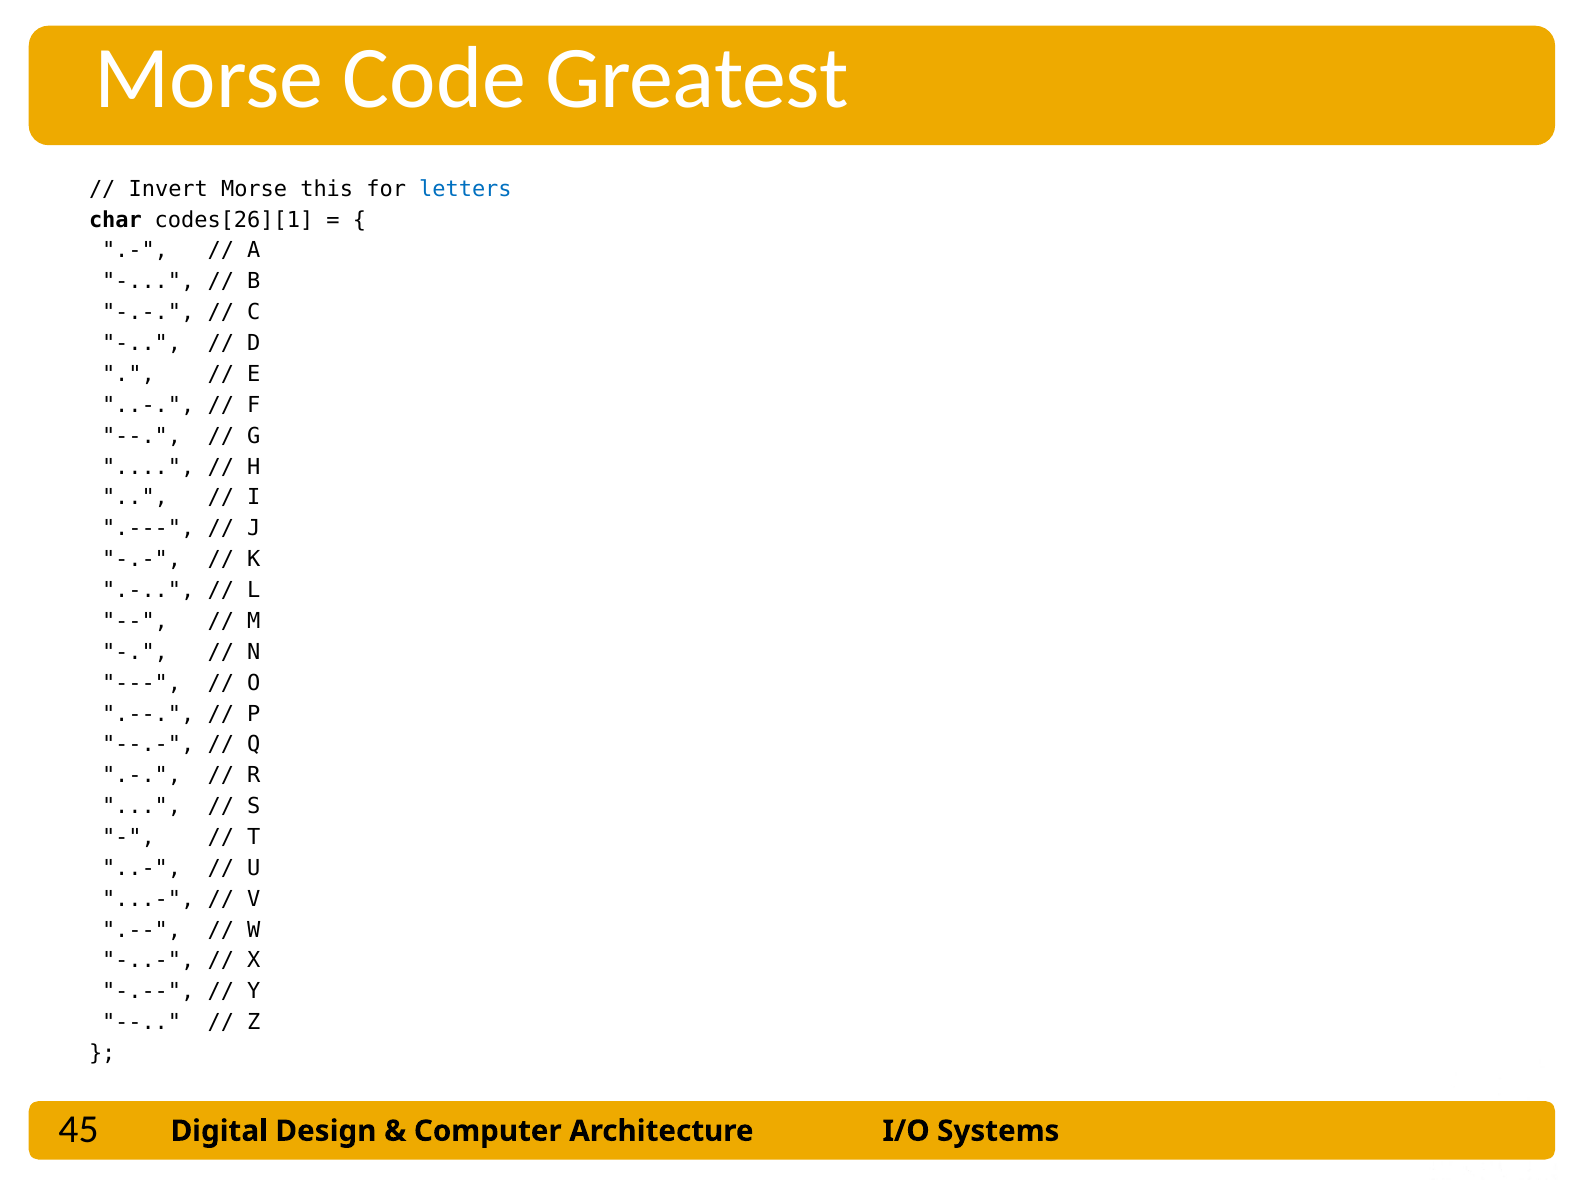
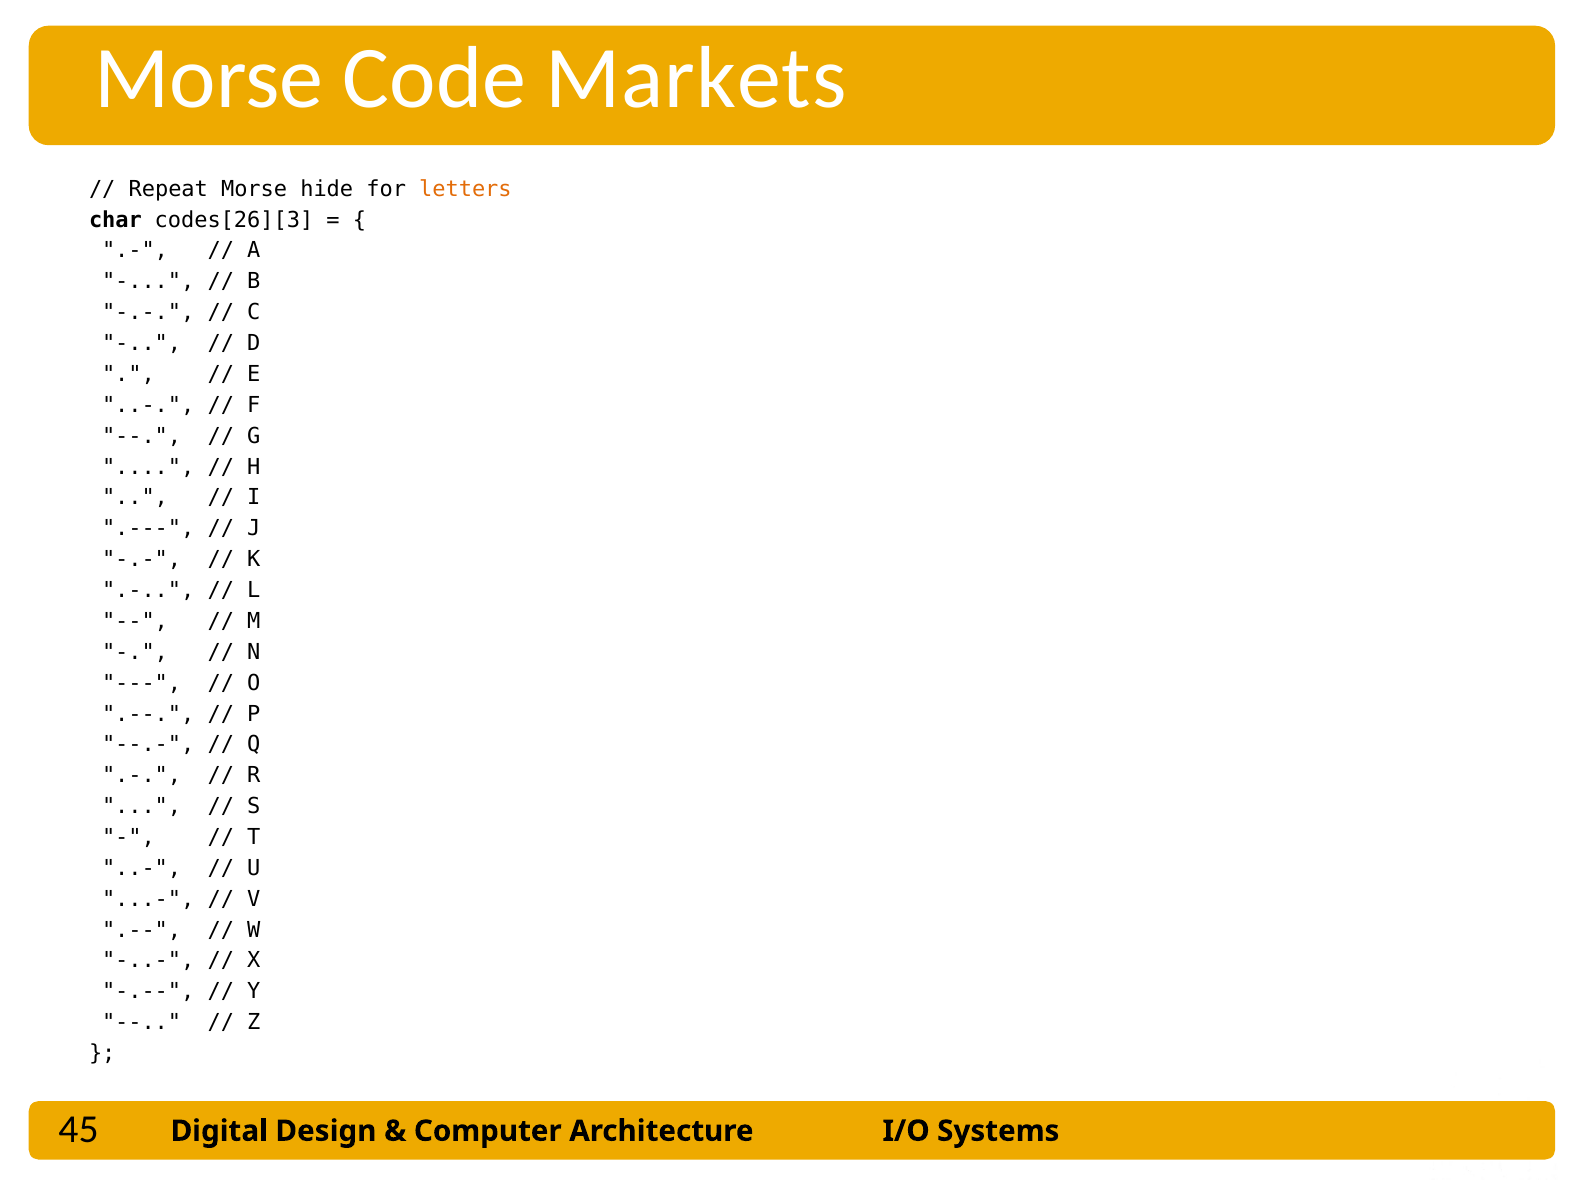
Greatest: Greatest -> Markets
Invert: Invert -> Repeat
this: this -> hide
letters colour: blue -> orange
codes[26][1: codes[26][1 -> codes[26][3
